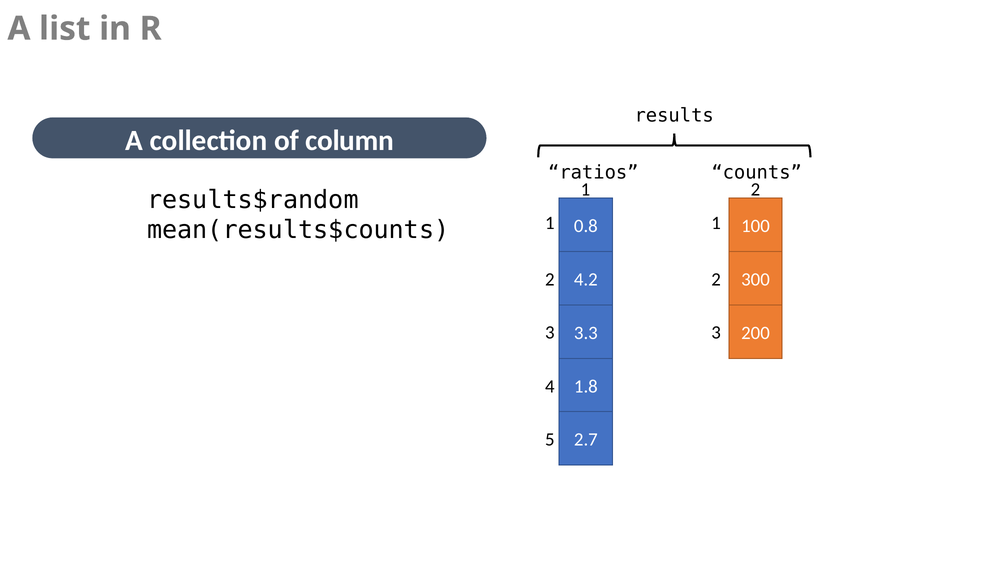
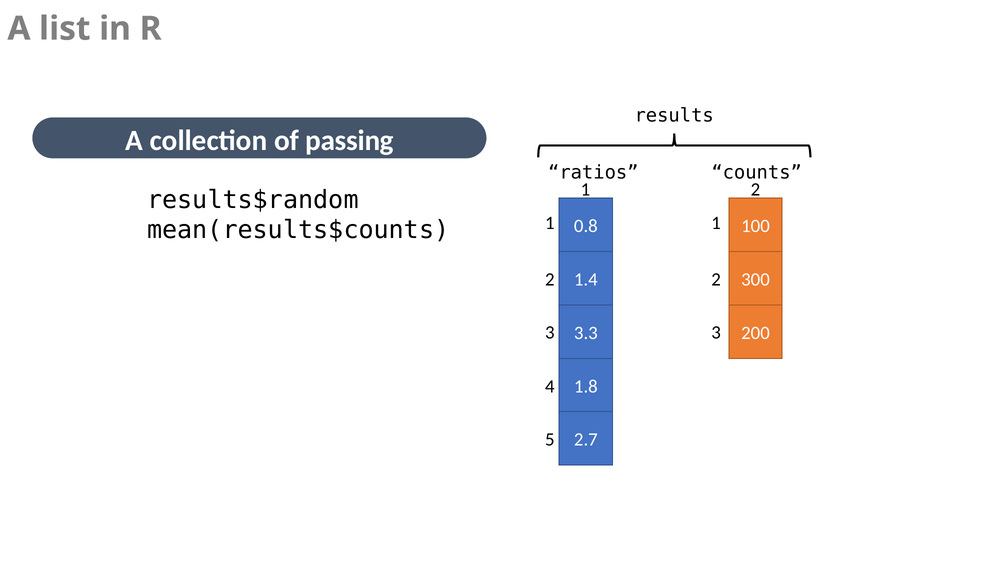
column: column -> passing
4.2: 4.2 -> 1.4
